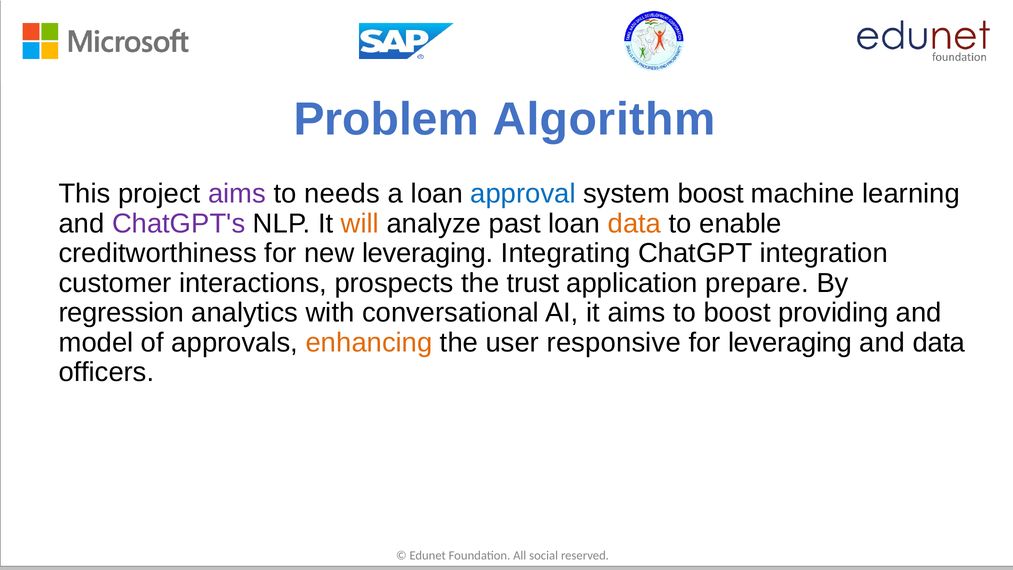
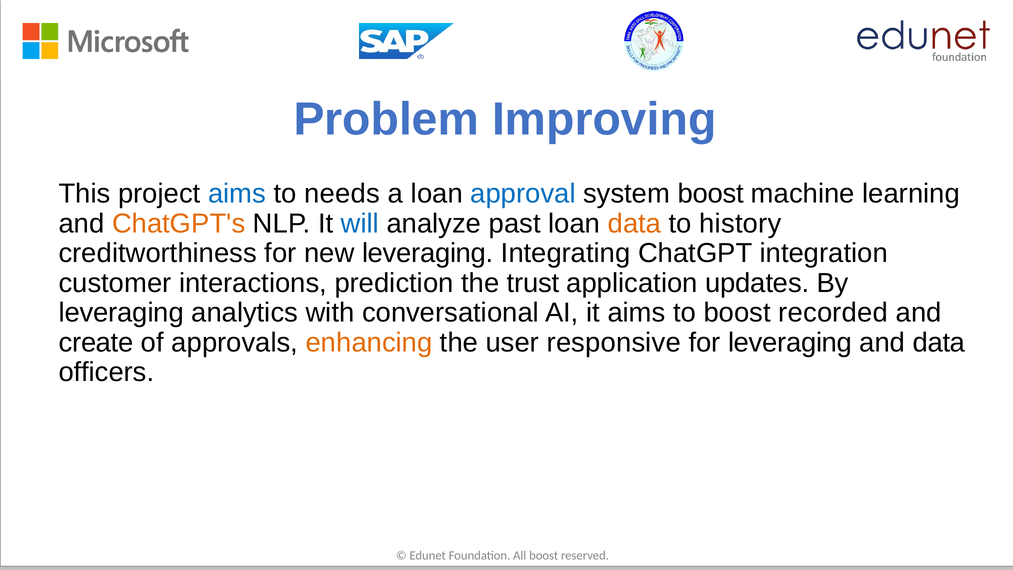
Algorithm: Algorithm -> Improving
aims at (237, 194) colour: purple -> blue
ChatGPT's colour: purple -> orange
will colour: orange -> blue
enable: enable -> history
prospects: prospects -> prediction
prepare: prepare -> updates
regression at (121, 313): regression -> leveraging
providing: providing -> recorded
model: model -> create
All social: social -> boost
